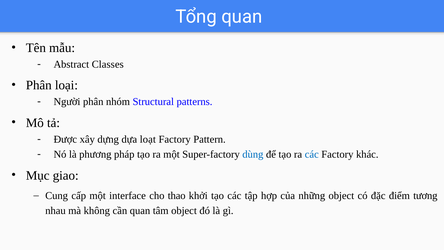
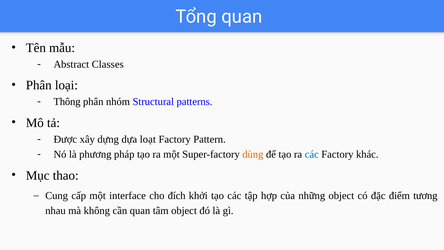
Người: Người -> Thông
dùng colour: blue -> orange
giao: giao -> thao
thao: thao -> đích
